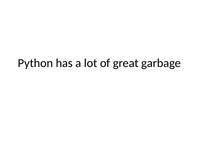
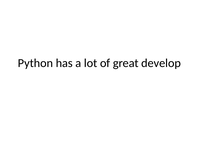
garbage: garbage -> develop
